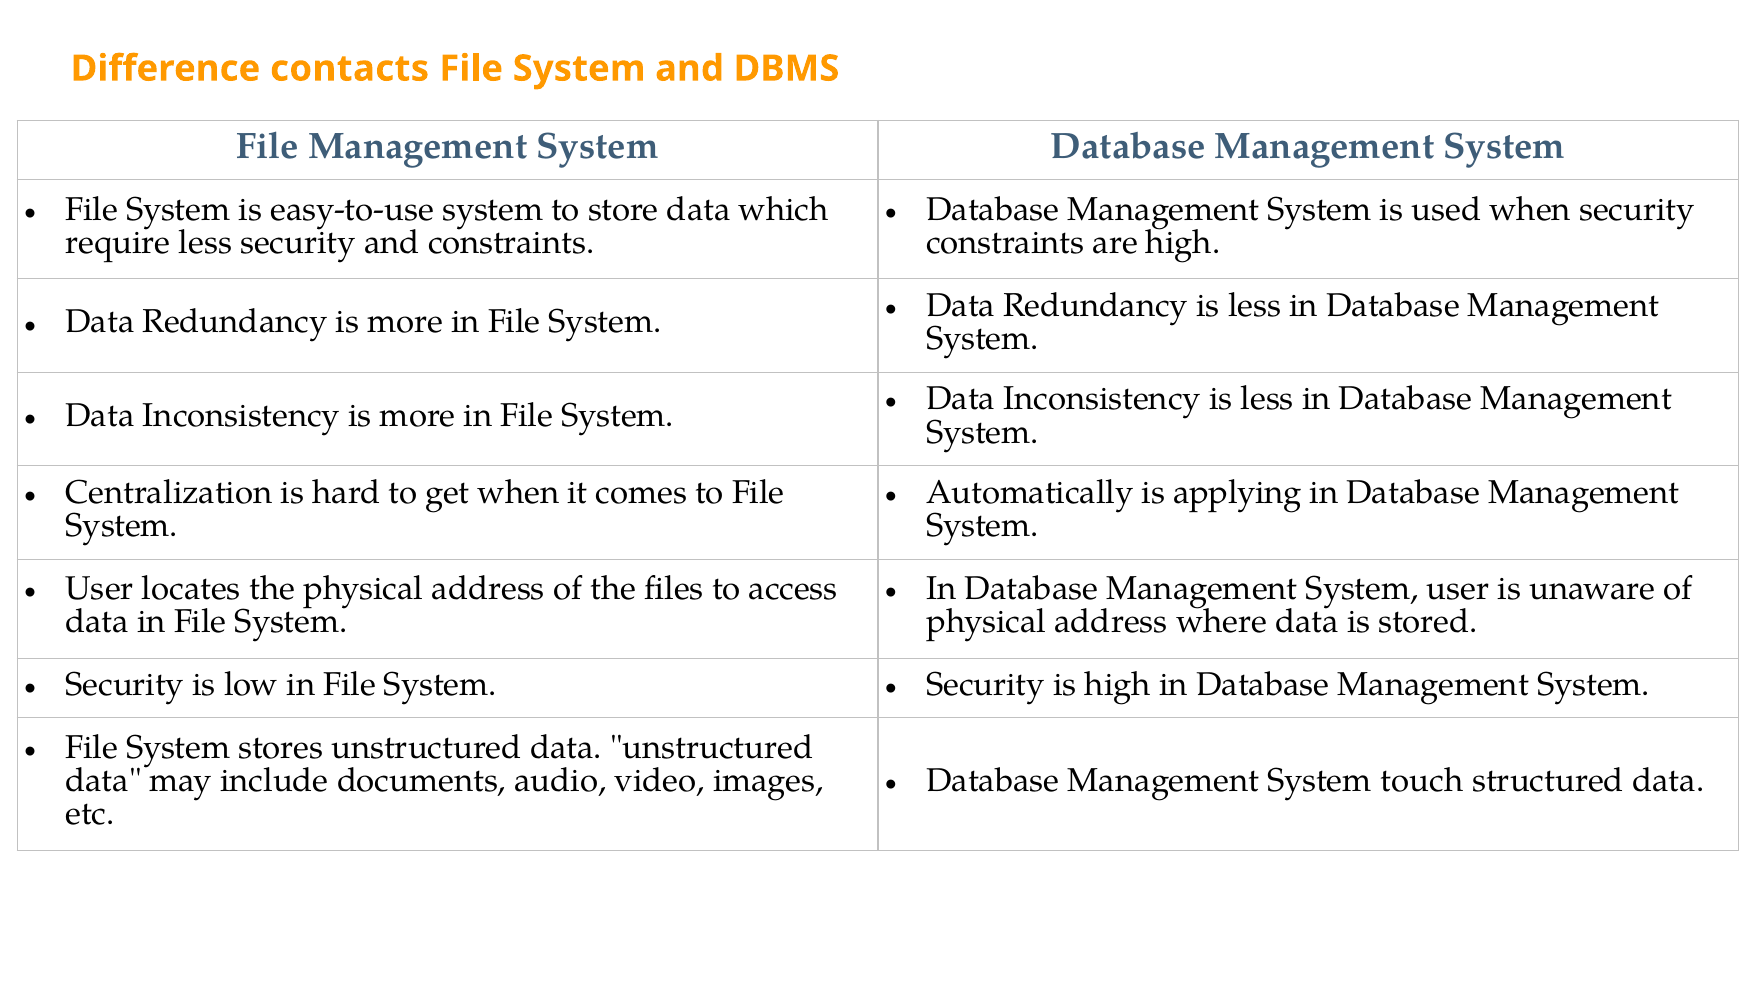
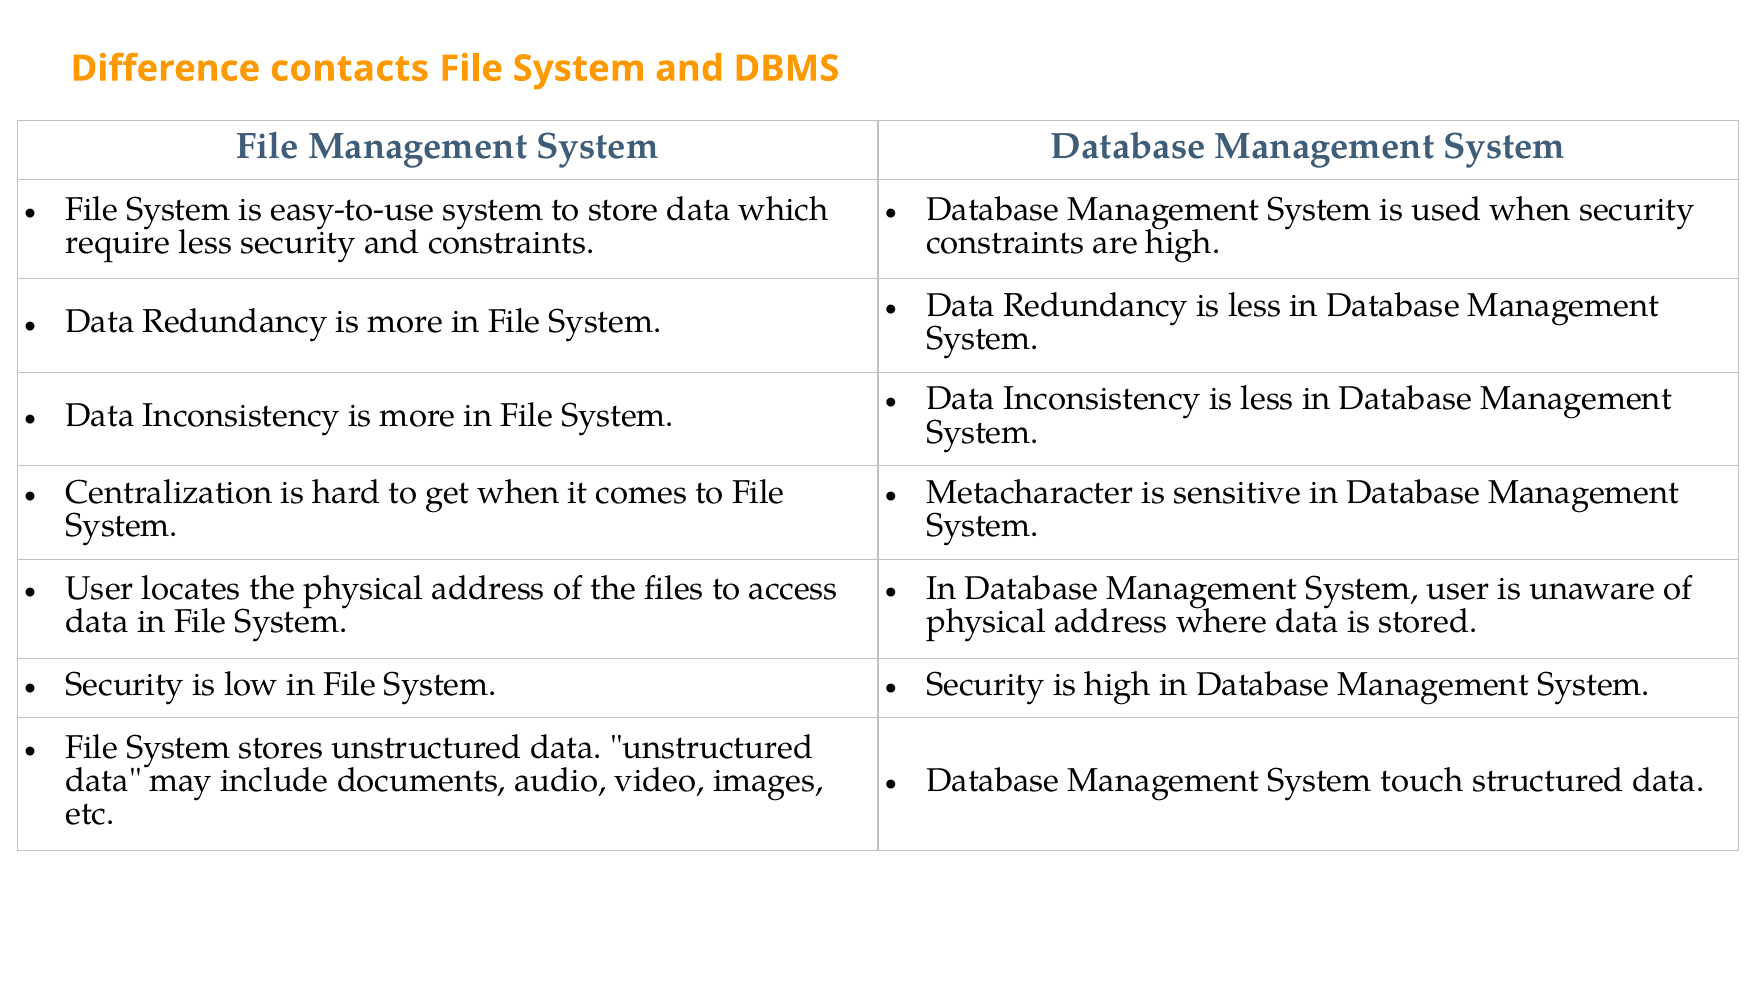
Automatically: Automatically -> Metacharacter
applying: applying -> sensitive
